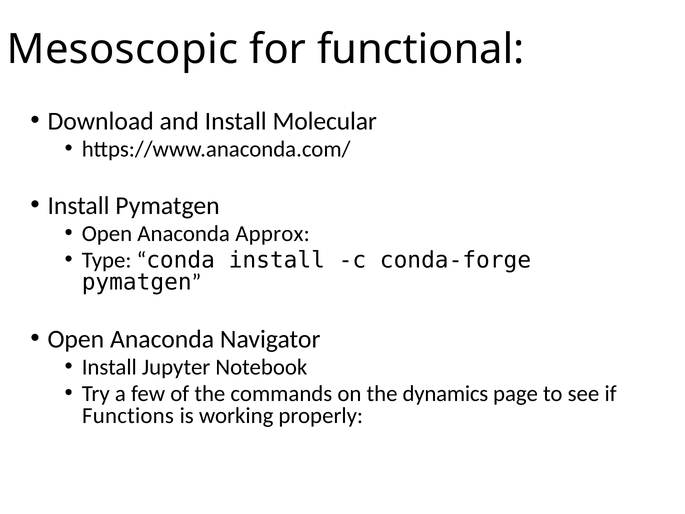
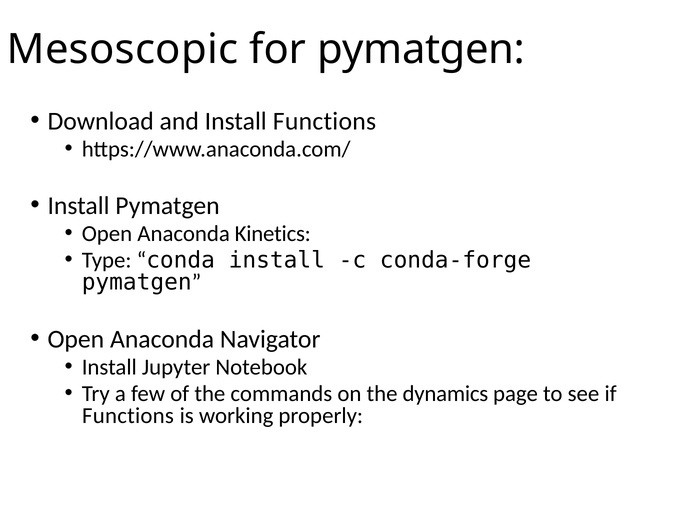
for functional: functional -> pymatgen
Install Molecular: Molecular -> Functions
Approx: Approx -> Kinetics
